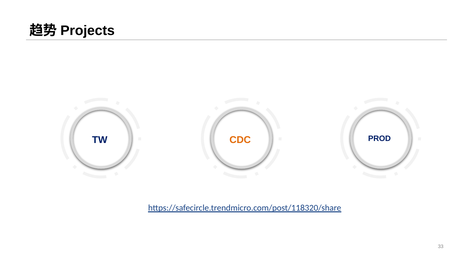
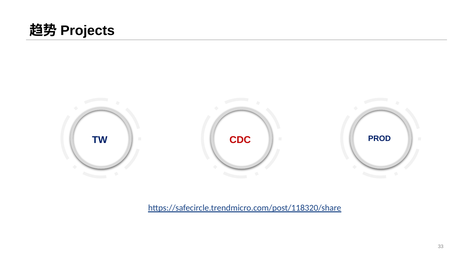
CDC colour: orange -> red
